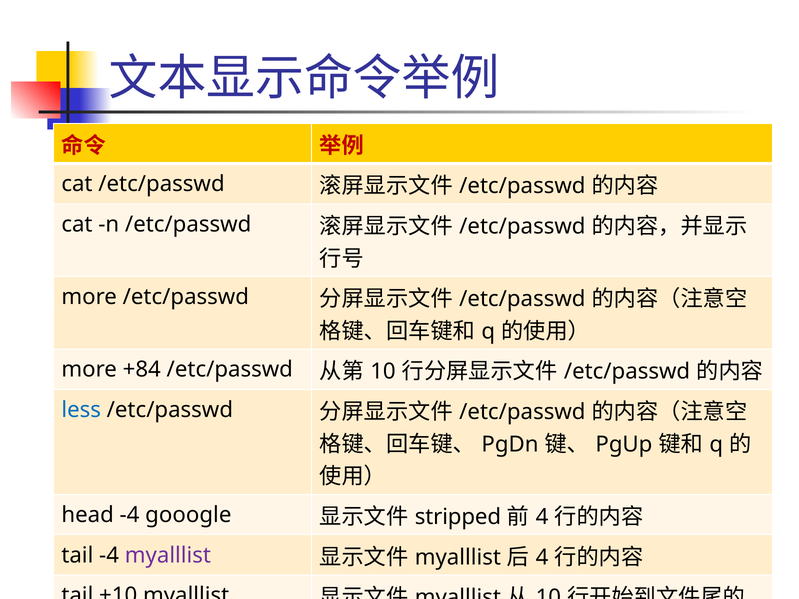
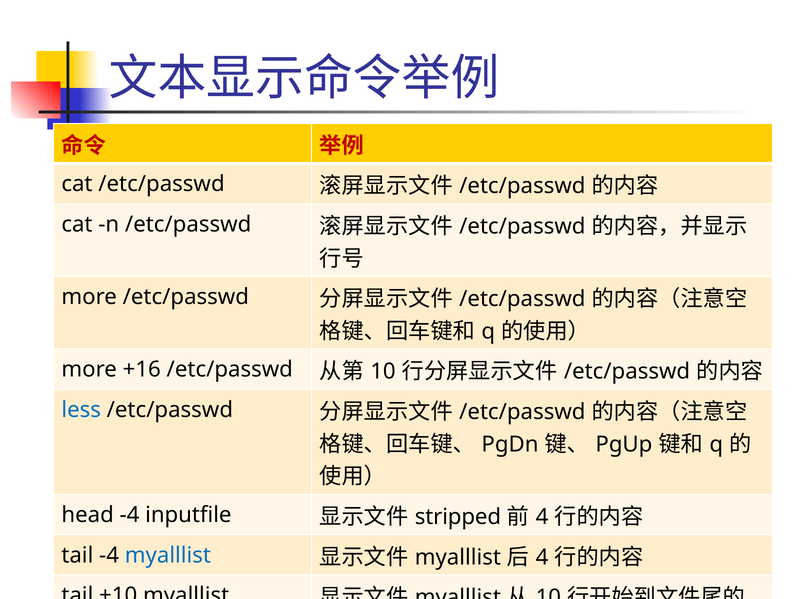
+84: +84 -> +16
gooogle: gooogle -> inputfile
myalllist at (168, 555) colour: purple -> blue
